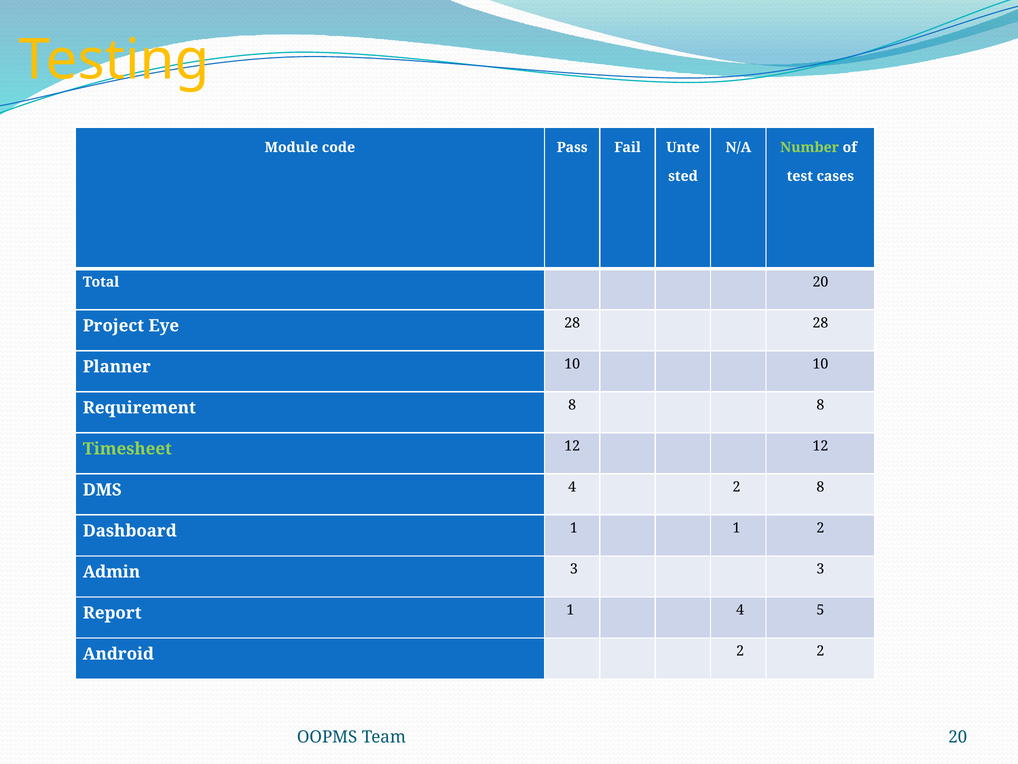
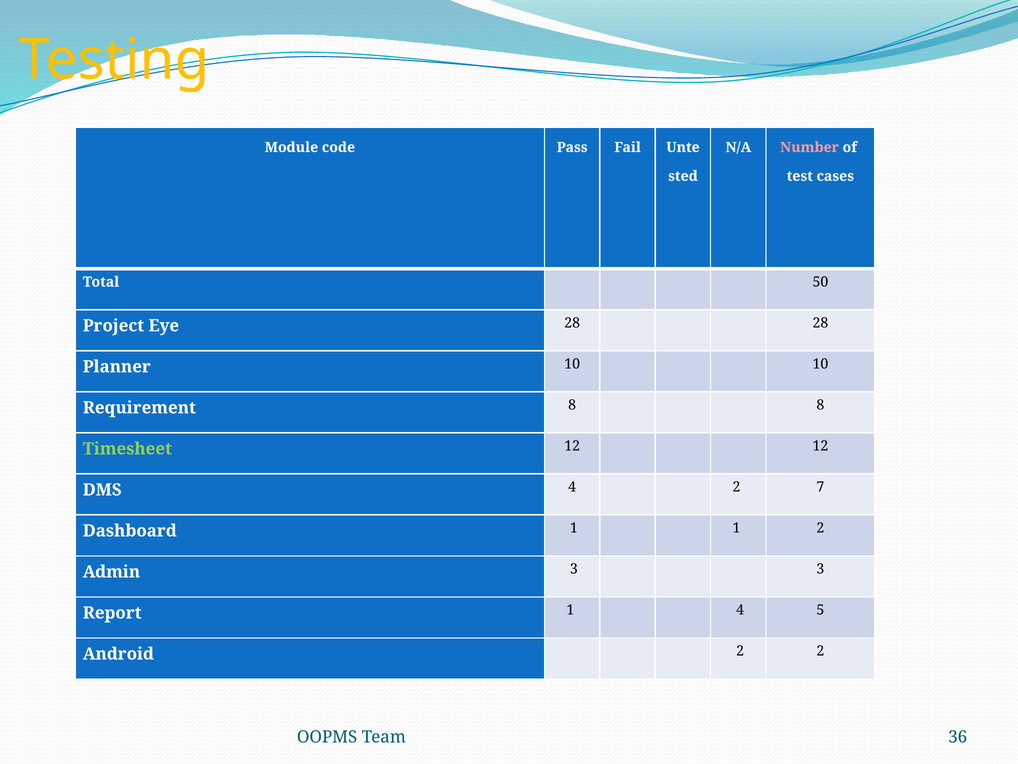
Number colour: light green -> pink
Total 20: 20 -> 50
2 8: 8 -> 7
Team 20: 20 -> 36
